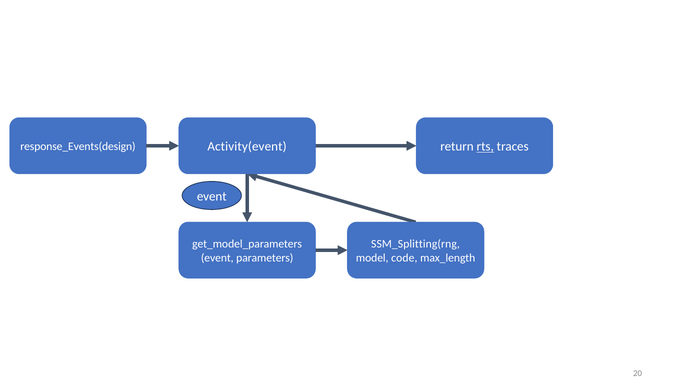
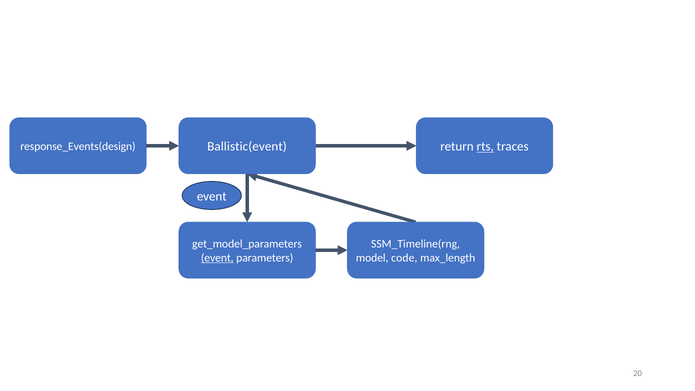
Activity(event: Activity(event -> Ballistic(event
SSM_Splitting(rng: SSM_Splitting(rng -> SSM_Timeline(rng
event at (217, 258) underline: none -> present
